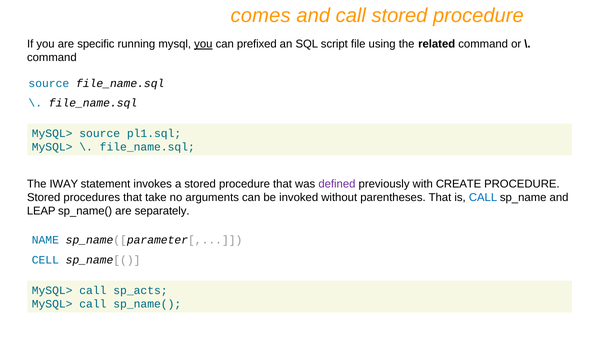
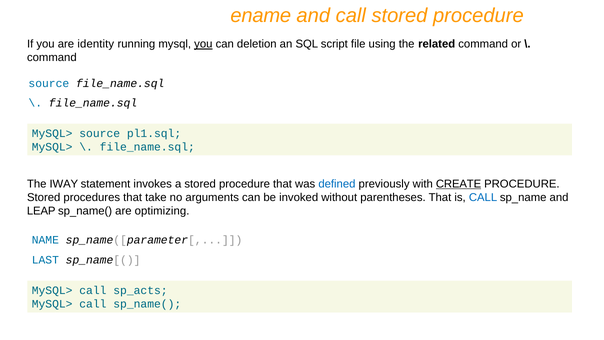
comes: comes -> ename
specific: specific -> identity
prefixed: prefixed -> deletion
defined colour: purple -> blue
CREATE underline: none -> present
separately: separately -> optimizing
CELL: CELL -> LAST
